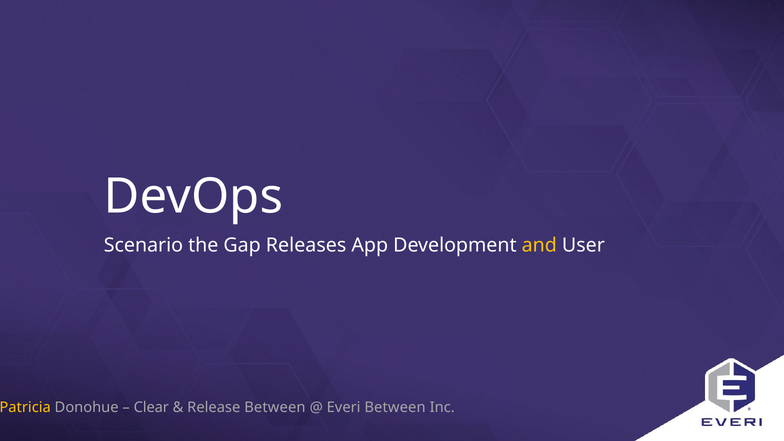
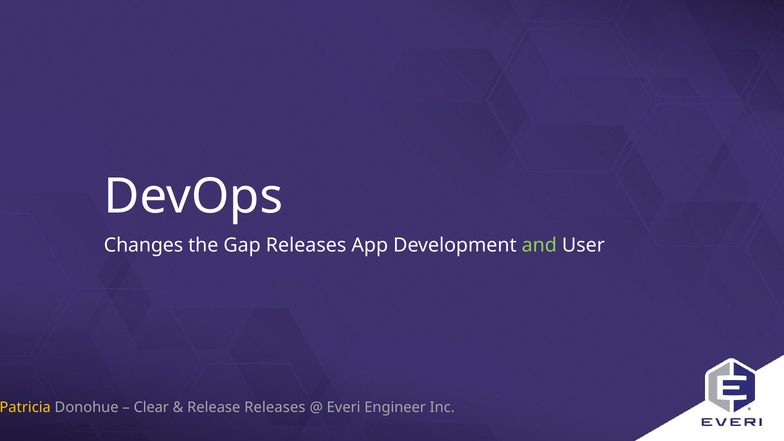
Scenario: Scenario -> Changes
and colour: yellow -> light green
Release Between: Between -> Releases
Everi Between: Between -> Engineer
